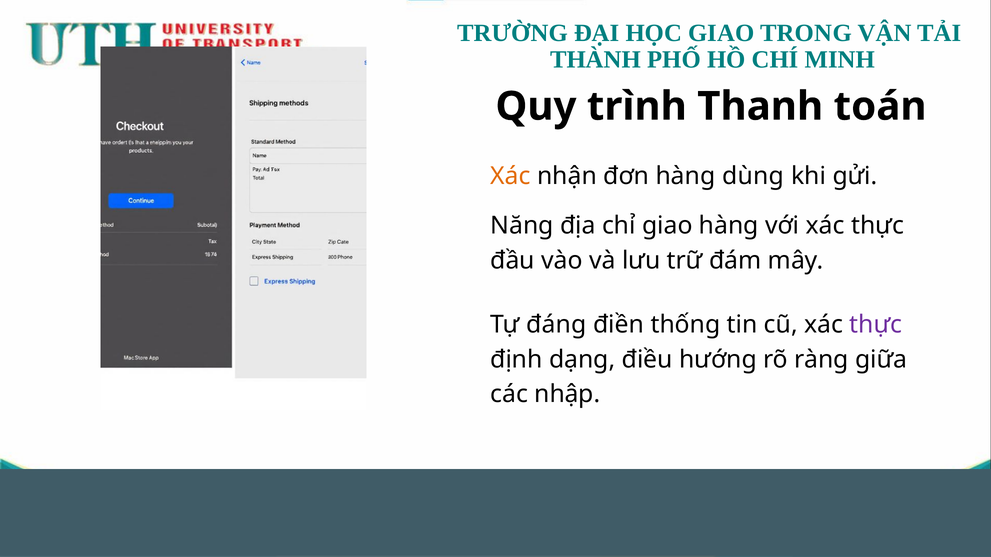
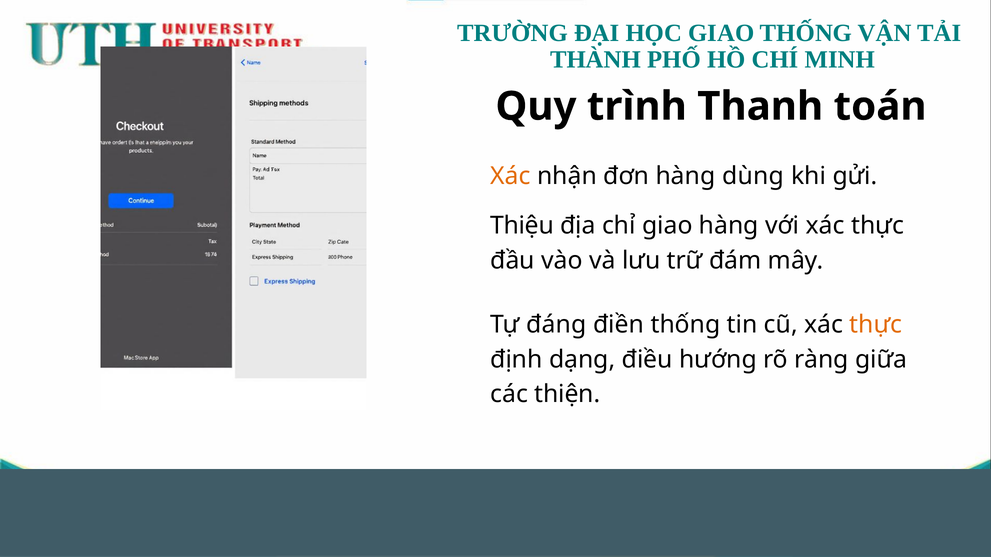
GIAO TRONG: TRONG -> THỐNG
Năng: Năng -> Thiệu
thực at (876, 325) colour: purple -> orange
nhập: nhập -> thiện
